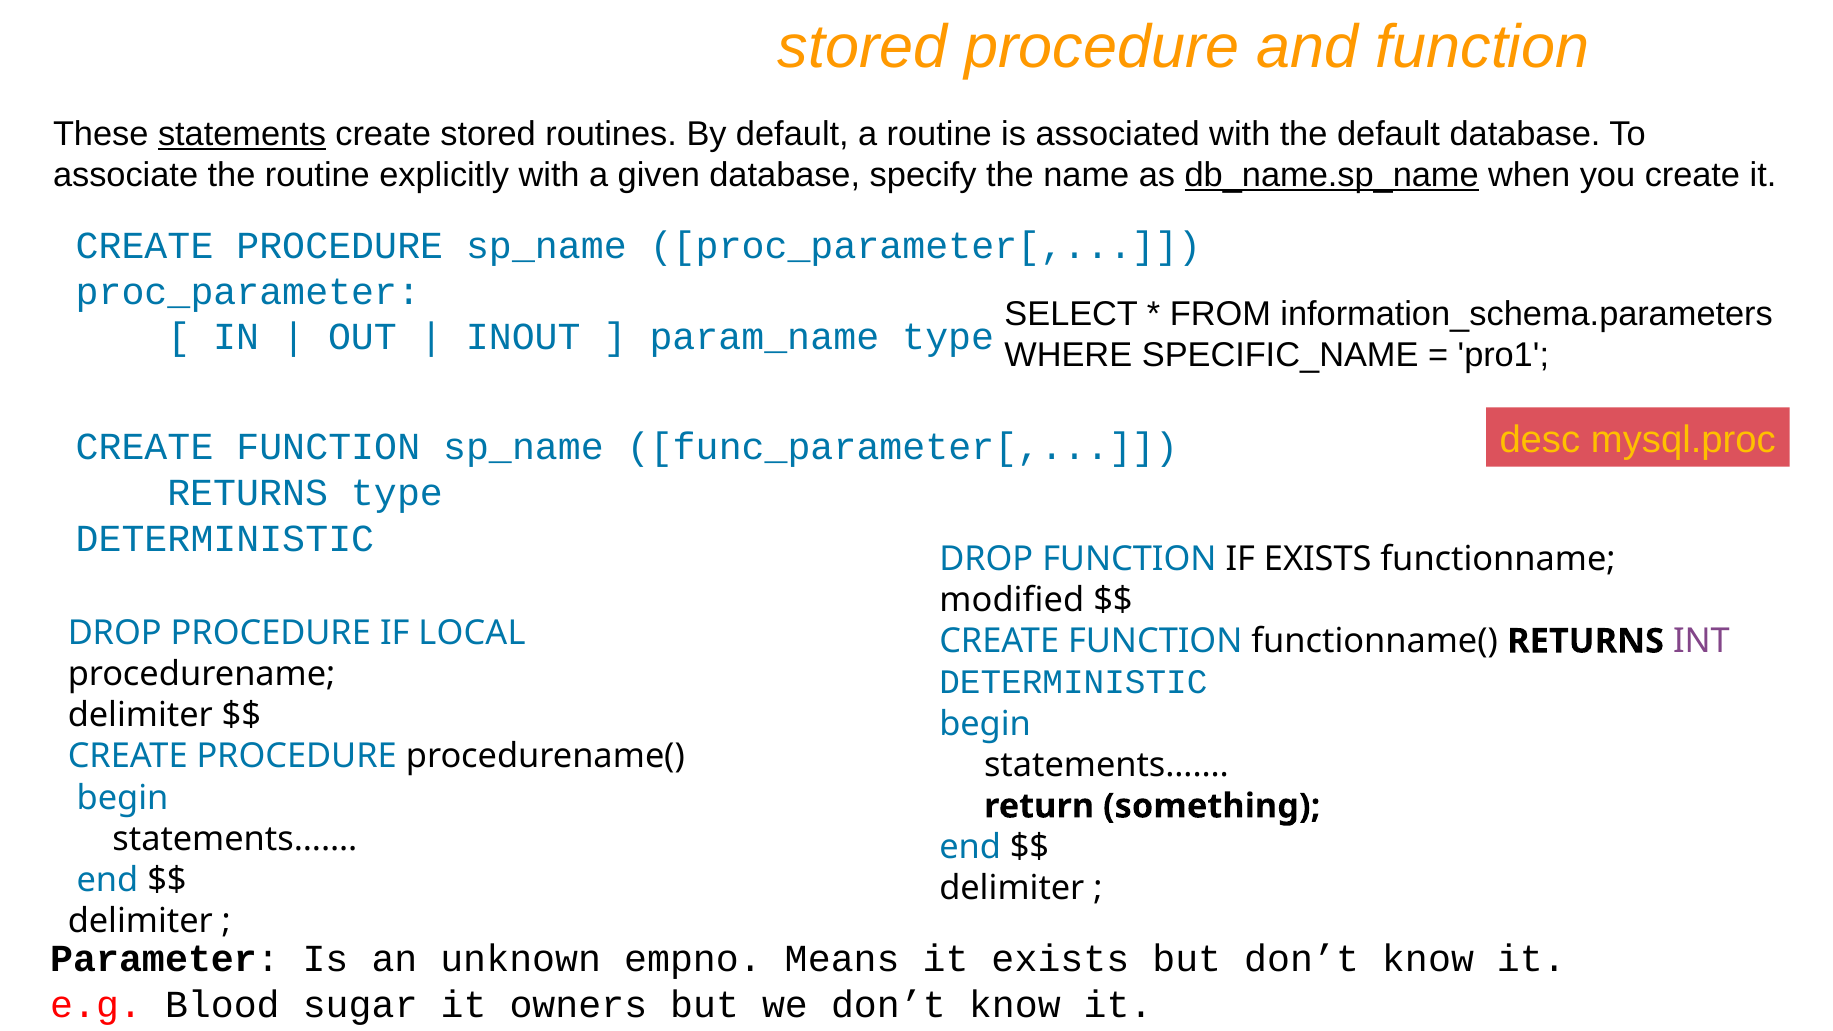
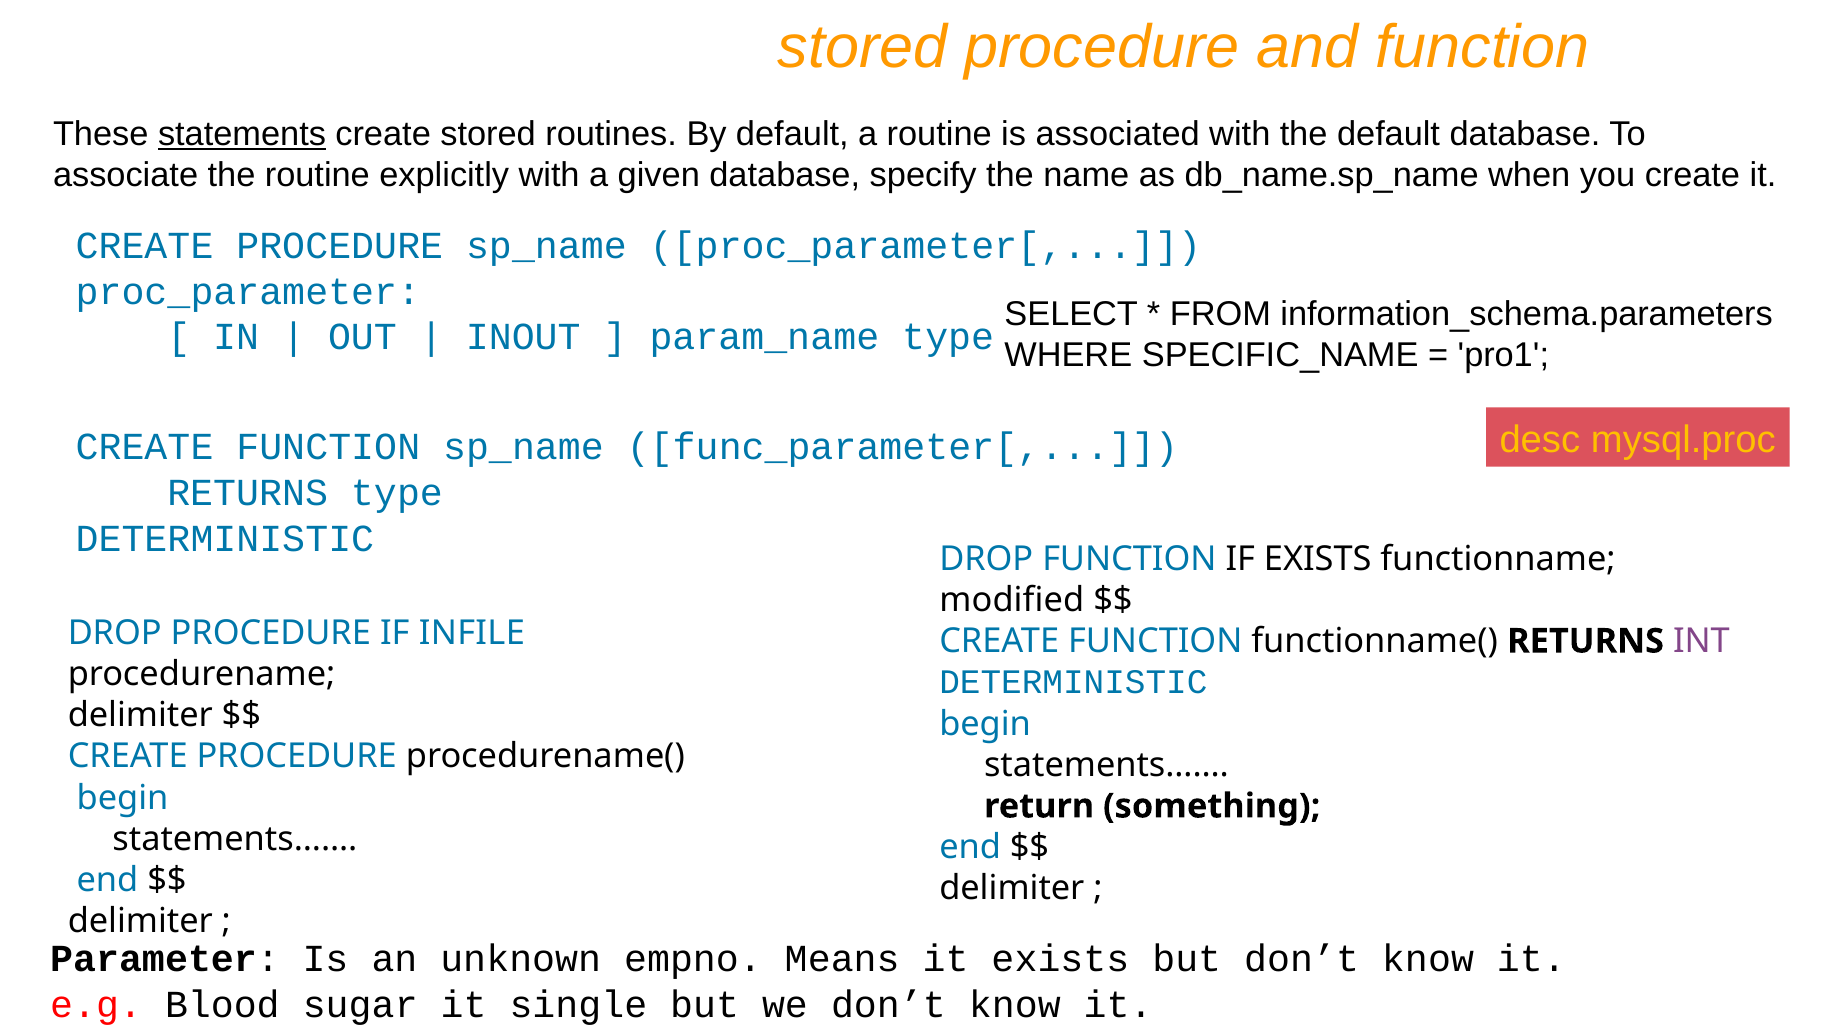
db_name.sp_name underline: present -> none
LOCAL: LOCAL -> INFILE
owners: owners -> single
